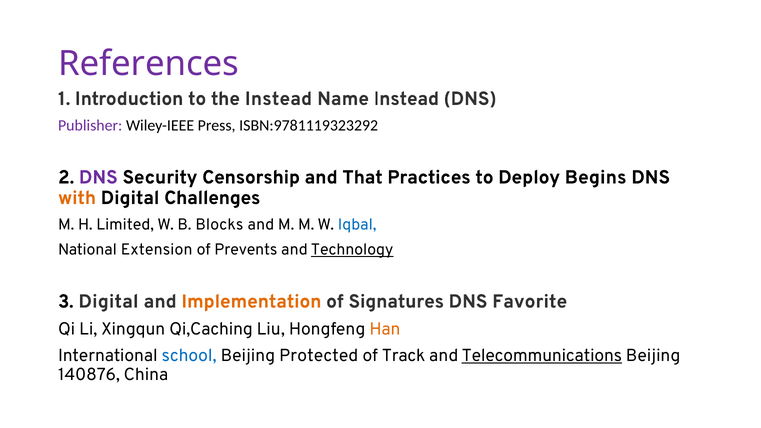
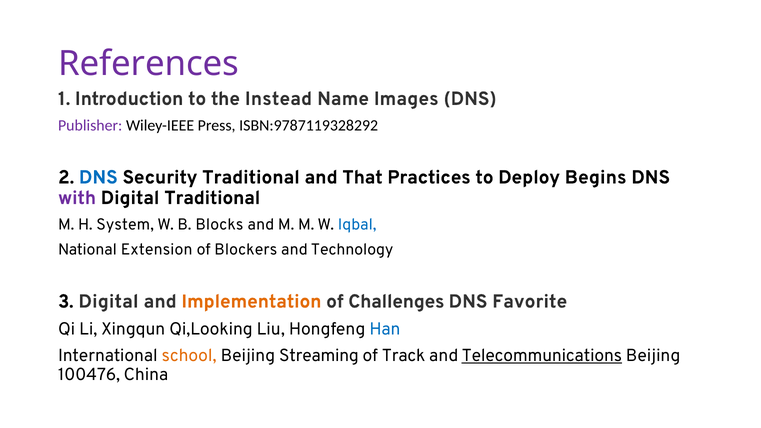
Name Instead: Instead -> Images
ISBN:9781119323292: ISBN:9781119323292 -> ISBN:9787119328292
DNS at (98, 177) colour: purple -> blue
Security Censorship: Censorship -> Traditional
with colour: orange -> purple
Digital Challenges: Challenges -> Traditional
Limited: Limited -> System
Prevents: Prevents -> Blockers
Technology underline: present -> none
Signatures: Signatures -> Challenges
Qi,Caching: Qi,Caching -> Qi,Looking
Han colour: orange -> blue
school colour: blue -> orange
Protected: Protected -> Streaming
140876: 140876 -> 100476
